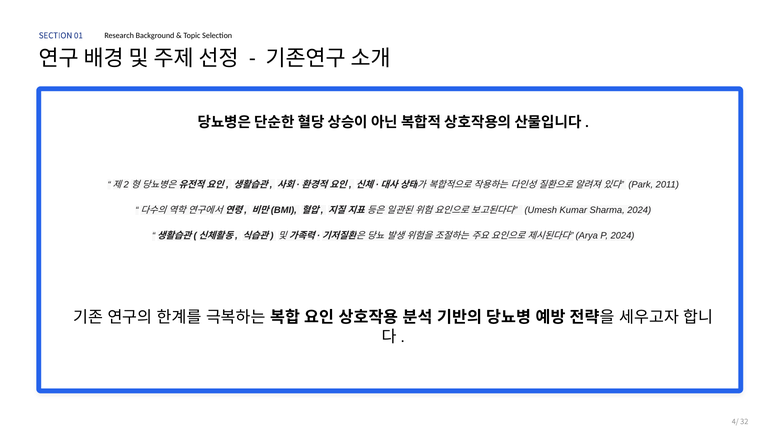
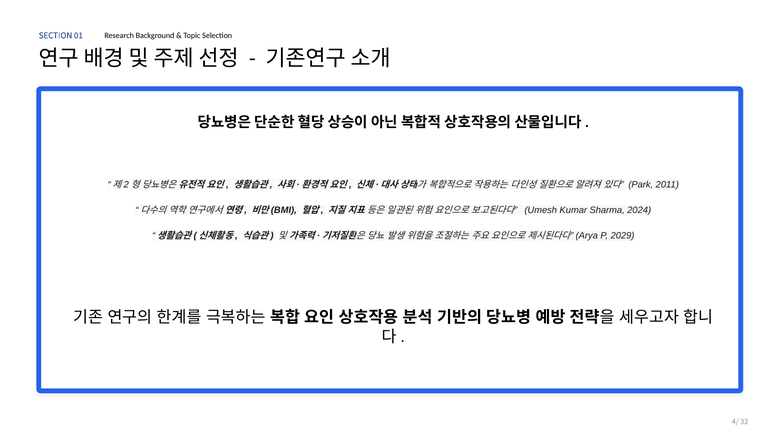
P 2024: 2024 -> 2029
